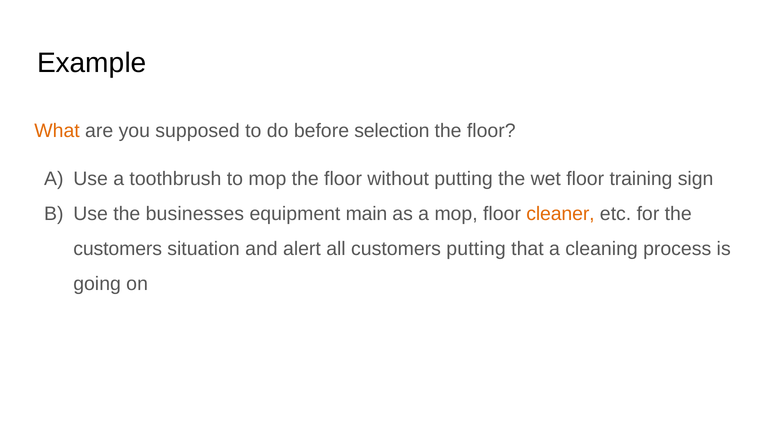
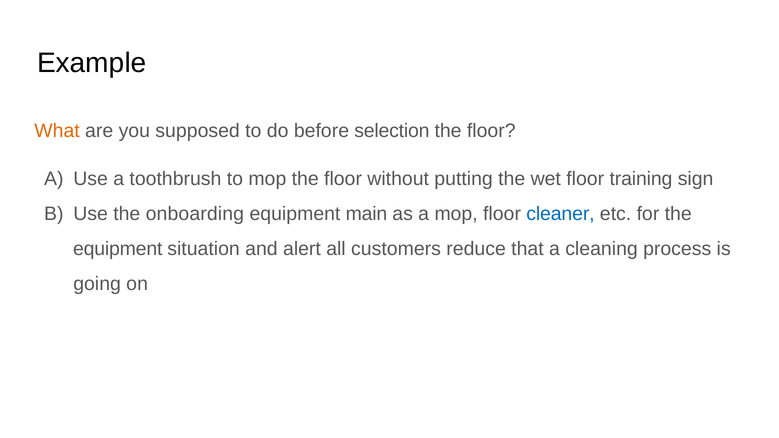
businesses: businesses -> onboarding
cleaner colour: orange -> blue
customers at (118, 249): customers -> equipment
customers putting: putting -> reduce
